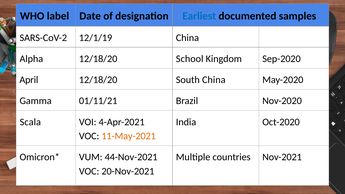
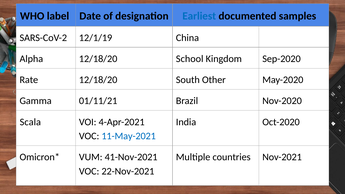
April: April -> Rate
South China: China -> Other
11-May-2021 colour: orange -> blue
44-Nov-2021: 44-Nov-2021 -> 41-Nov-2021
20-Nov-2021: 20-Nov-2021 -> 22-Nov-2021
